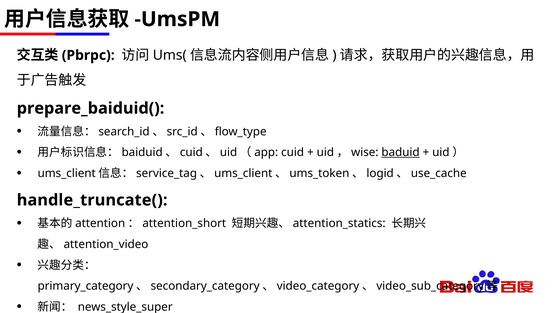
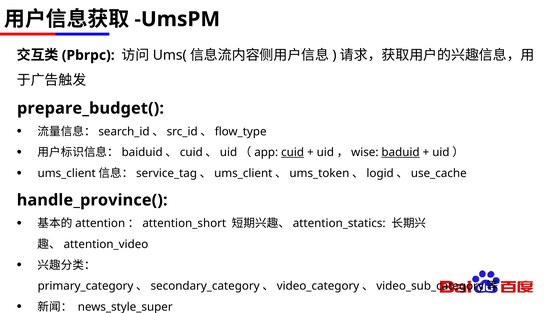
prepare_baiduid(: prepare_baiduid( -> prepare_budget(
cuid at (293, 152) underline: none -> present
handle_truncate(: handle_truncate( -> handle_province(
